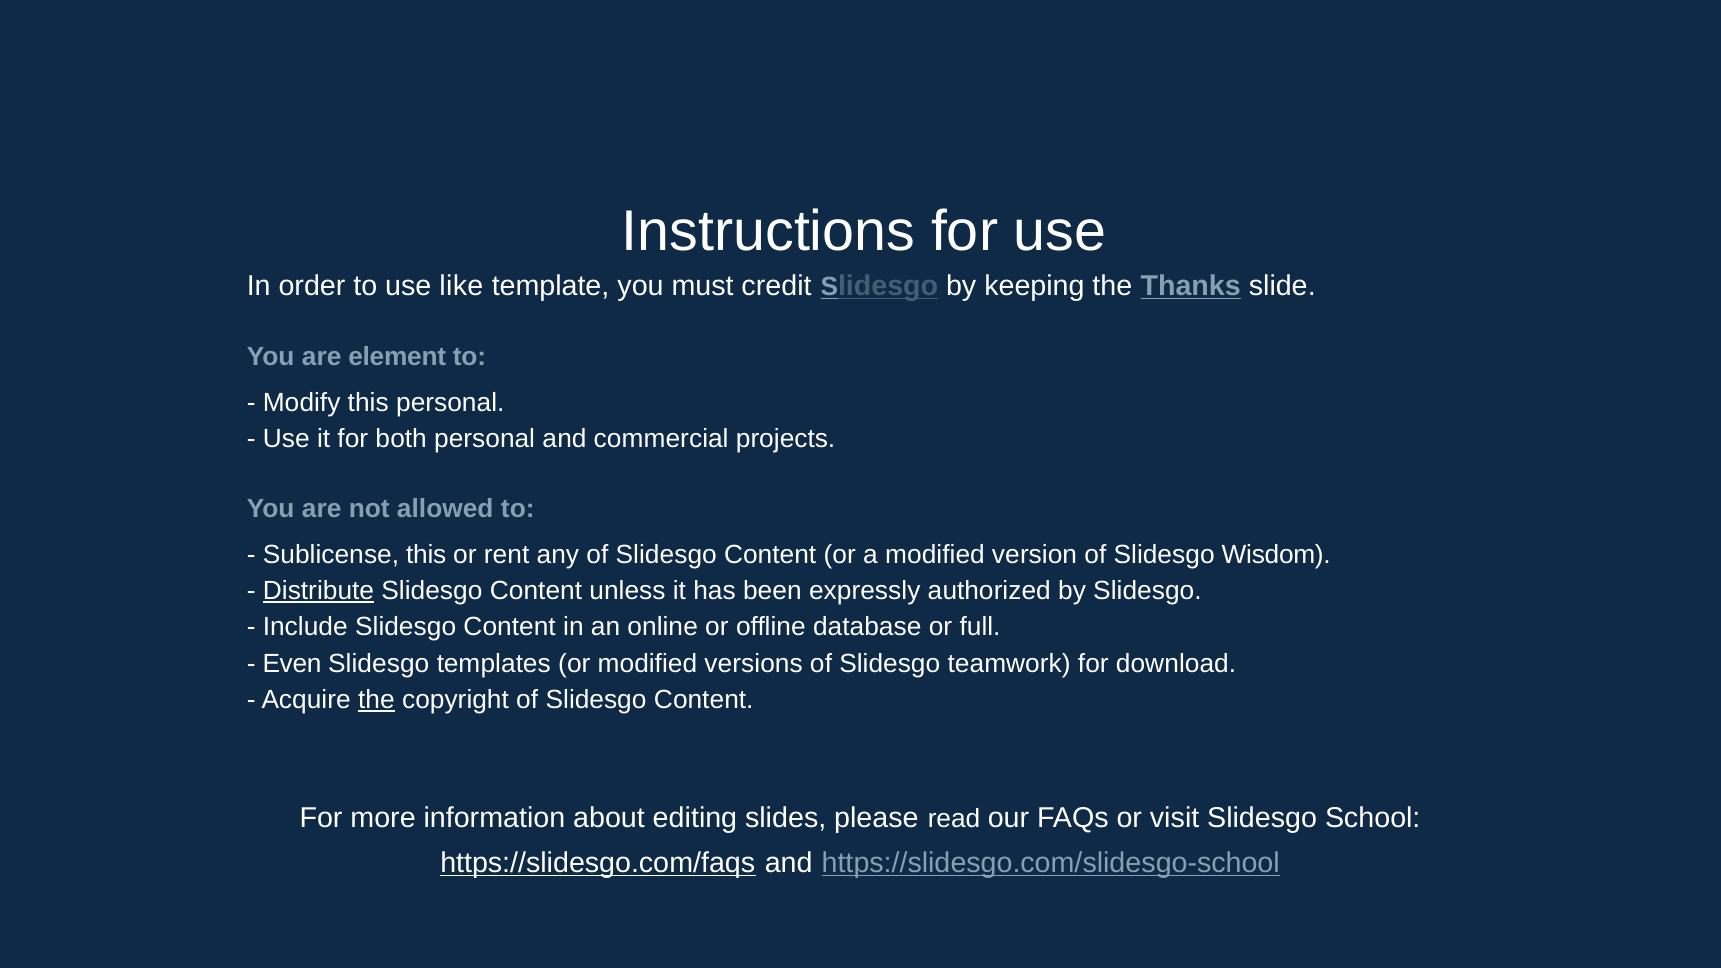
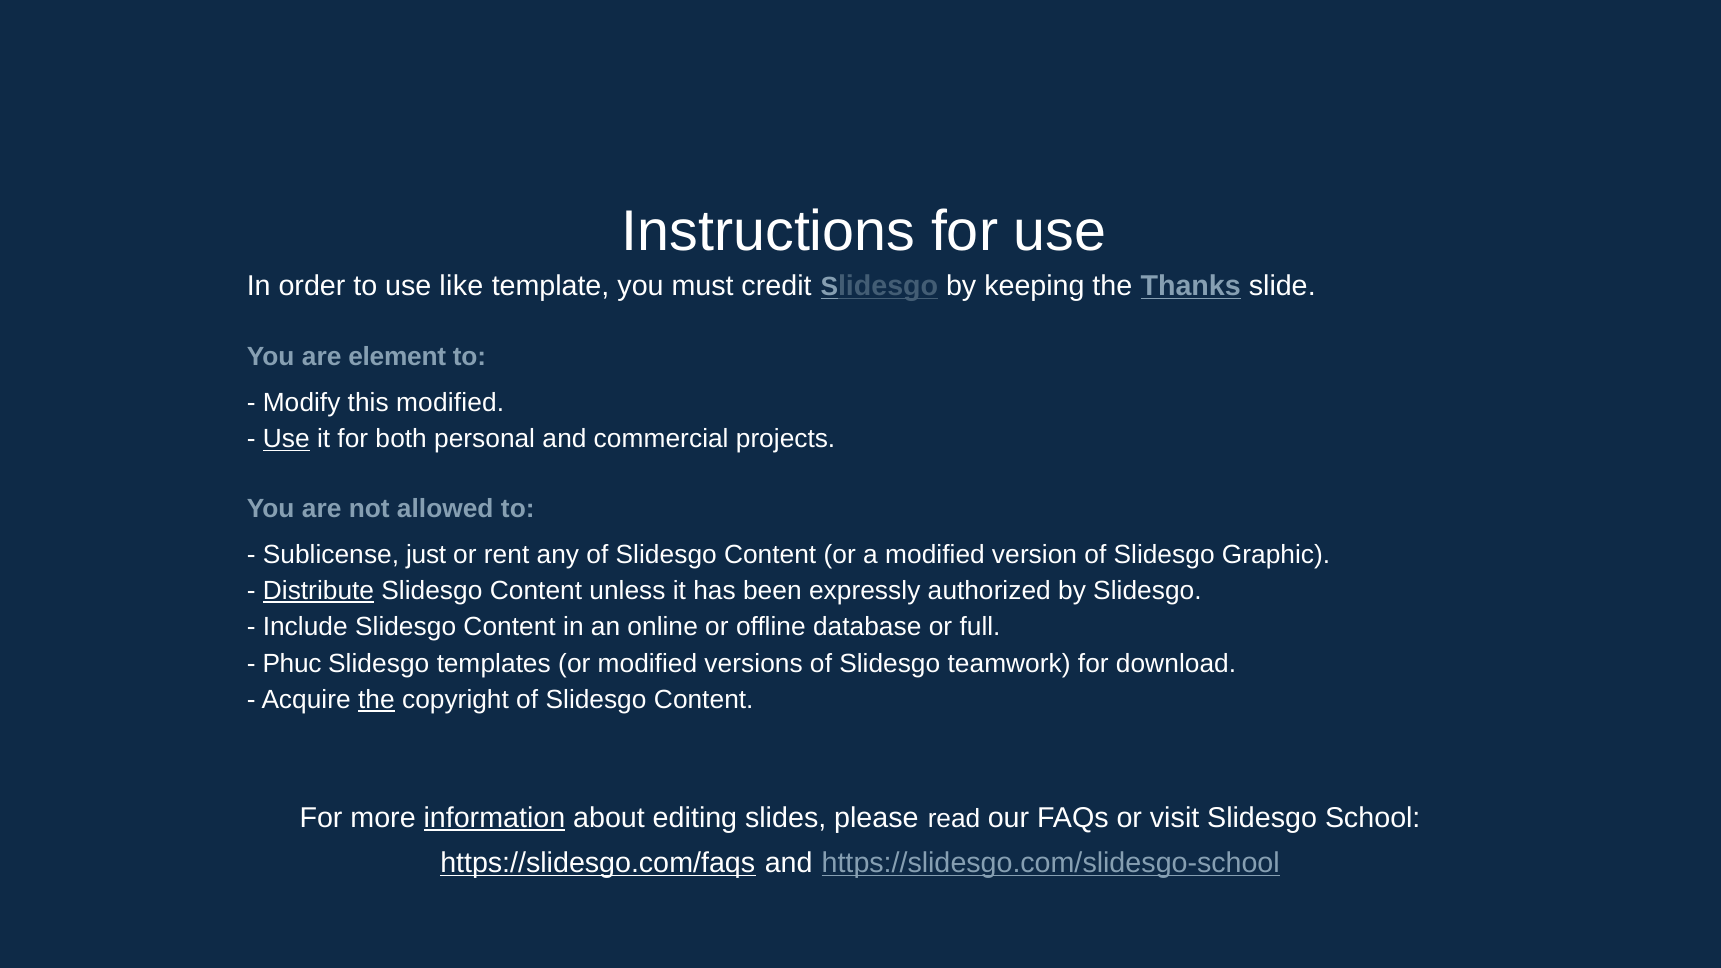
this personal: personal -> modified
Use at (286, 439) underline: none -> present
Sublicense this: this -> just
Wisdom: Wisdom -> Graphic
Even: Even -> Phuc
information underline: none -> present
